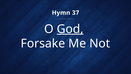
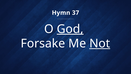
Not underline: none -> present
